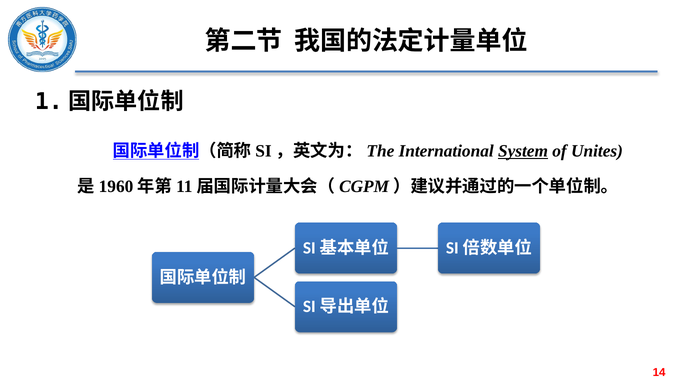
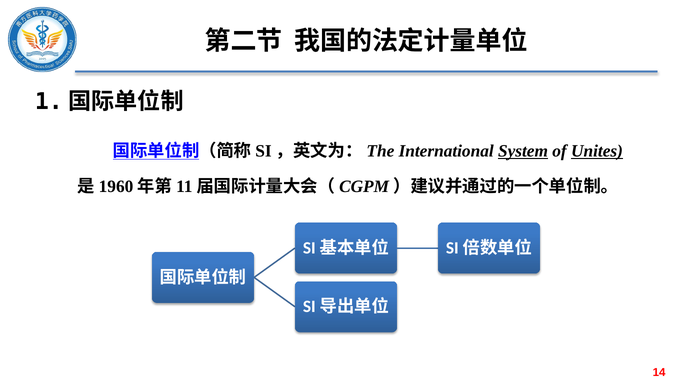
Unites underline: none -> present
